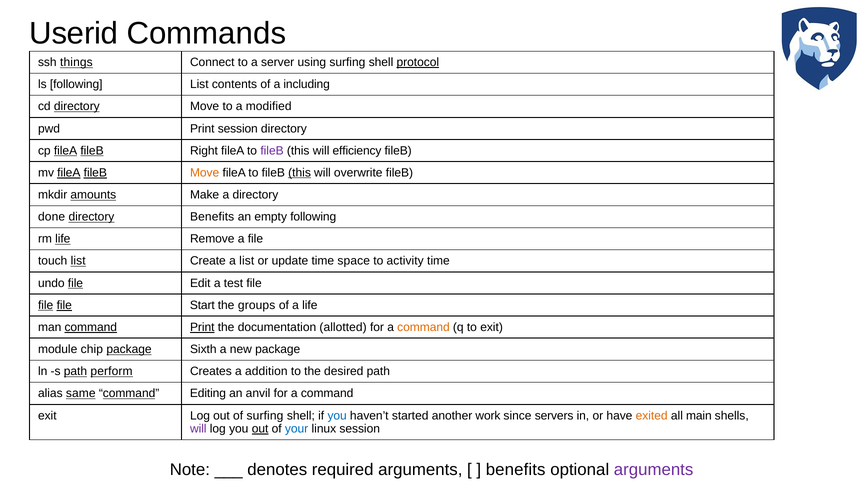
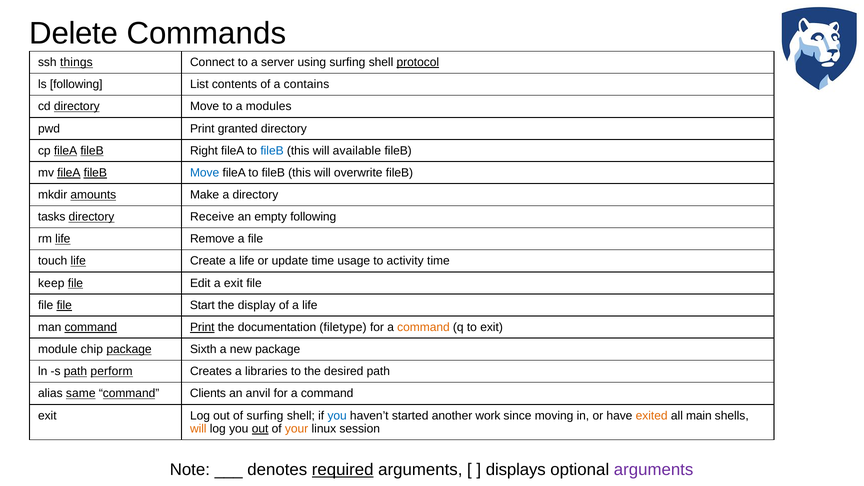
Userid: Userid -> Delete
including: including -> contains
modified: modified -> modules
Print session: session -> granted
fileB at (272, 151) colour: purple -> blue
efficiency: efficiency -> available
Move at (205, 173) colour: orange -> blue
this at (300, 173) underline: present -> none
done: done -> tasks
directory Benefits: Benefits -> Receive
touch list: list -> life
Create a list: list -> life
space: space -> usage
undo: undo -> keep
a test: test -> exit
file at (46, 305) underline: present -> none
groups: groups -> display
allotted: allotted -> filetype
addition: addition -> libraries
Editing: Editing -> Clients
servers: servers -> moving
will at (198, 429) colour: purple -> orange
your colour: blue -> orange
required underline: none -> present
benefits at (516, 470): benefits -> displays
